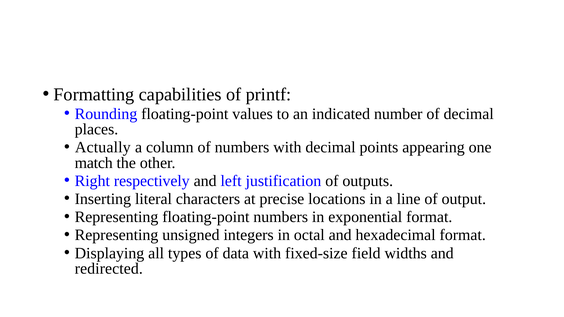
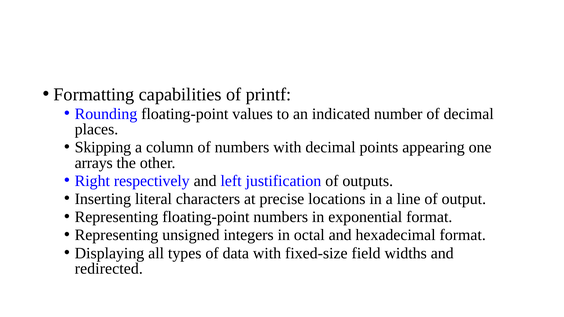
Actually: Actually -> Skipping
match: match -> arrays
